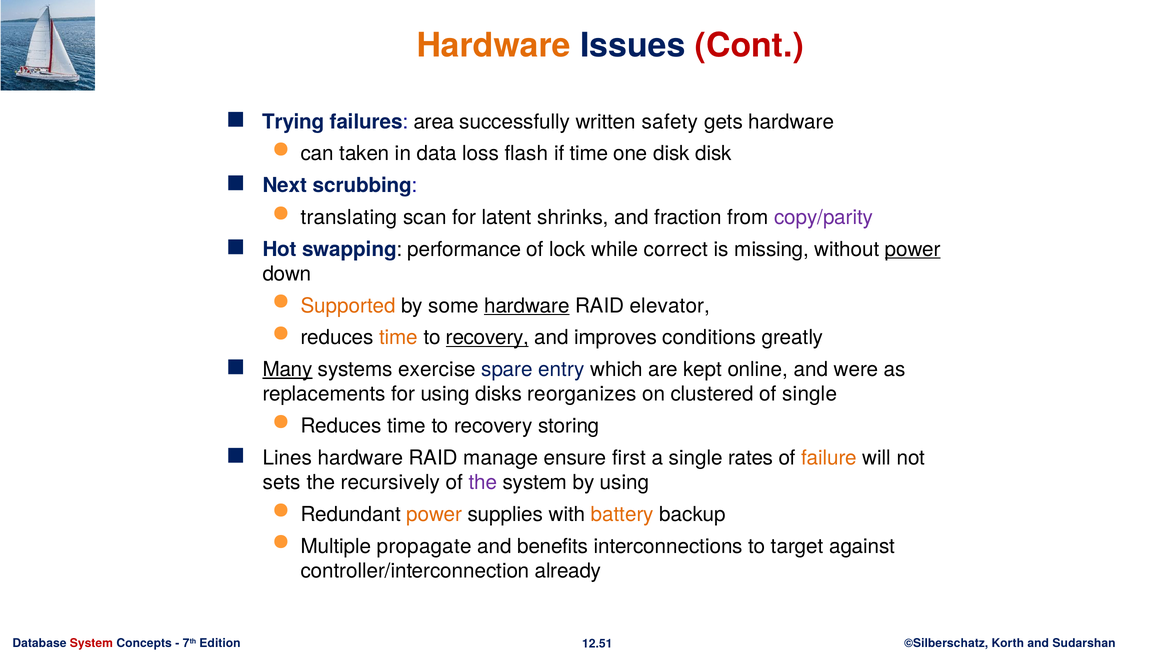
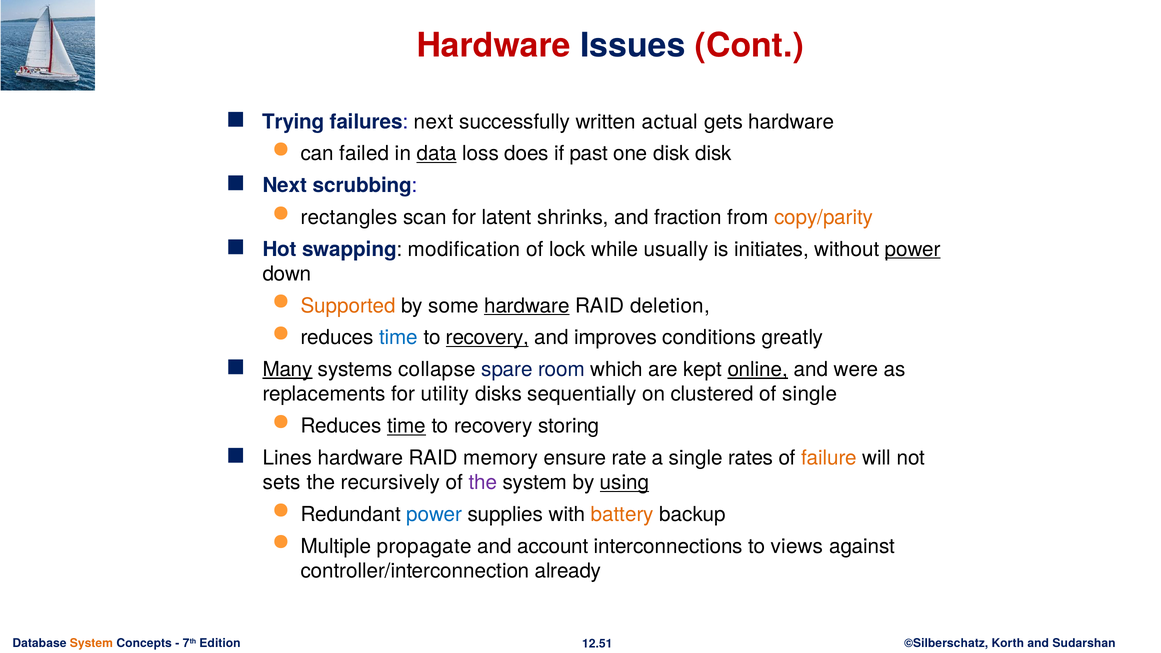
Hardware at (494, 45) colour: orange -> red
failures area: area -> next
safety: safety -> actual
taken: taken -> failed
data underline: none -> present
flash: flash -> does
if time: time -> past
translating: translating -> rectangles
copy/parity colour: purple -> orange
performance: performance -> modification
correct: correct -> usually
missing: missing -> initiates
elevator: elevator -> deletion
time at (399, 338) colour: orange -> blue
exercise: exercise -> collapse
entry: entry -> room
online underline: none -> present
for using: using -> utility
reorganizes: reorganizes -> sequentially
time at (406, 426) underline: none -> present
manage: manage -> memory
first: first -> rate
using at (624, 483) underline: none -> present
power at (434, 514) colour: orange -> blue
benefits: benefits -> account
target: target -> views
System at (91, 644) colour: red -> orange
